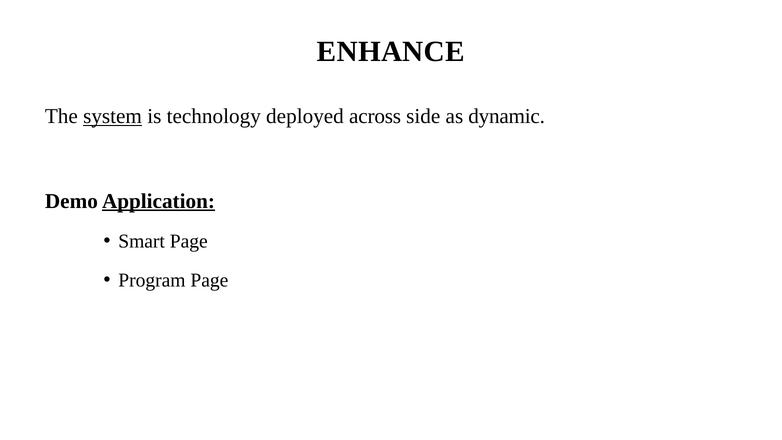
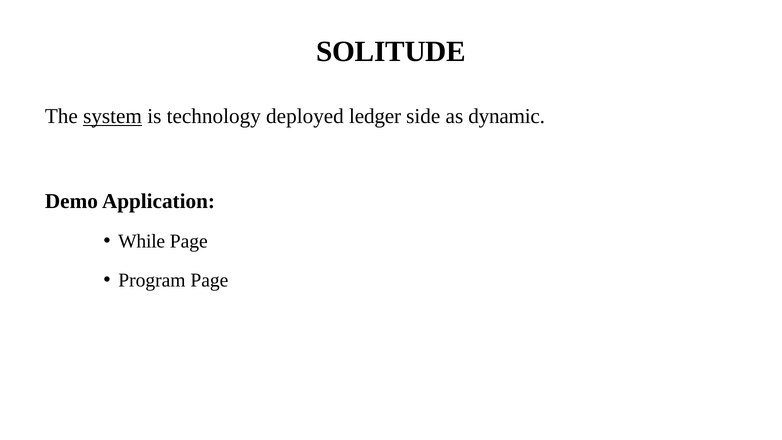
ENHANCE: ENHANCE -> SOLITUDE
across: across -> ledger
Application underline: present -> none
Smart: Smart -> While
